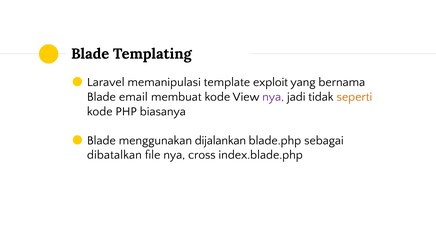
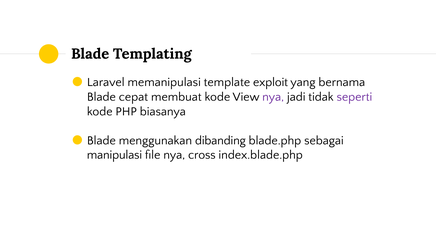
email: email -> cepat
seperti colour: orange -> purple
dijalankan: dijalankan -> dibanding
dibatalkan: dibatalkan -> manipulasi
